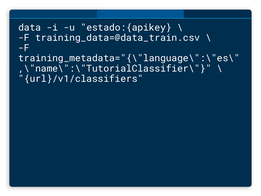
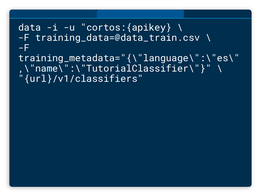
estado:{apikey: estado:{apikey -> cortos:{apikey
